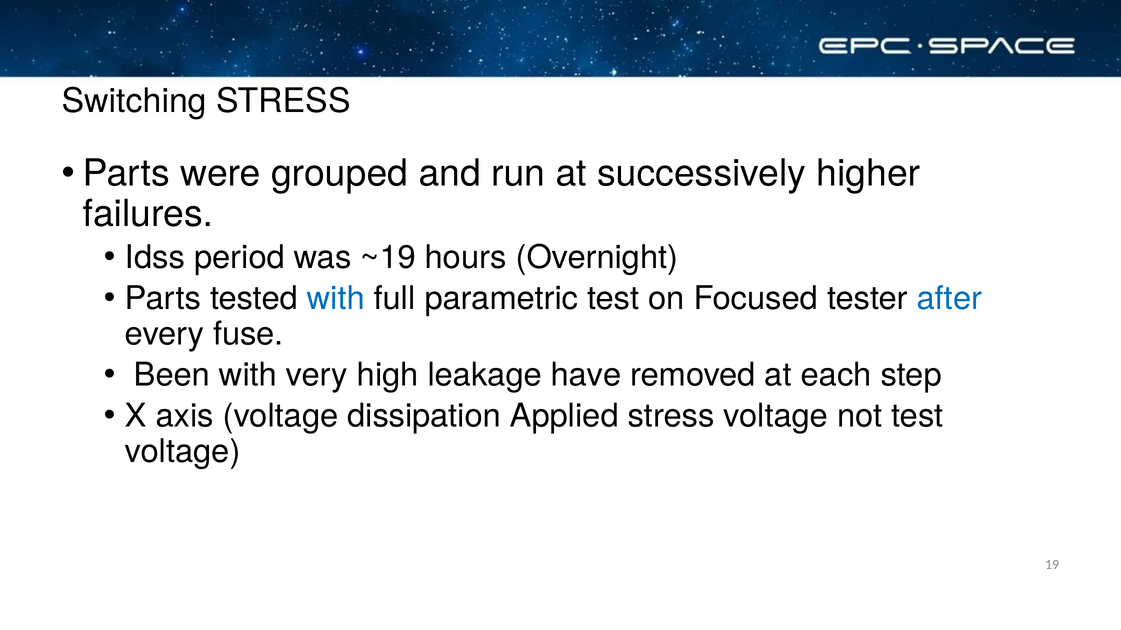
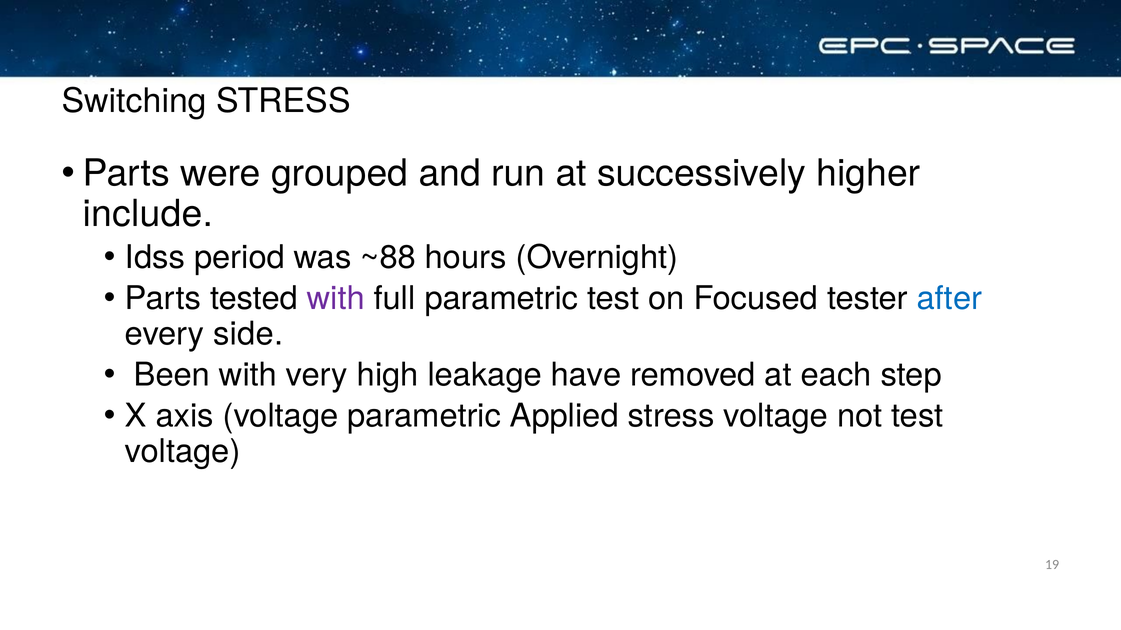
failures: failures -> include
~19: ~19 -> ~88
with at (336, 299) colour: blue -> purple
fuse: fuse -> side
voltage dissipation: dissipation -> parametric
